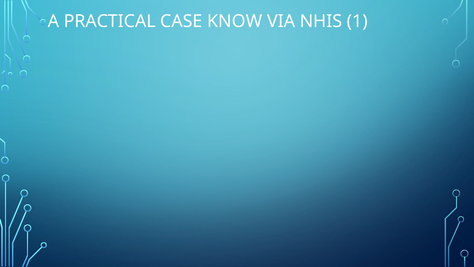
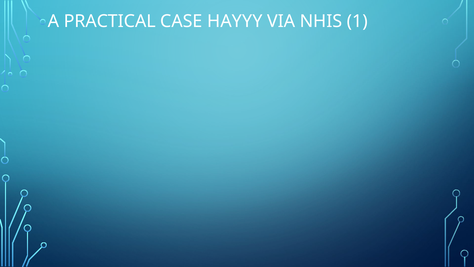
KNOW: KNOW -> HAYYY
